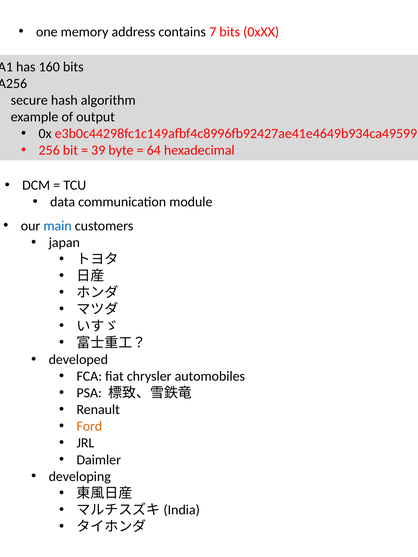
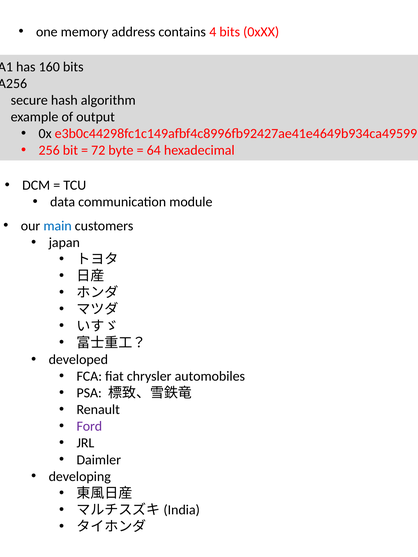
7: 7 -> 4
39: 39 -> 72
Ford colour: orange -> purple
